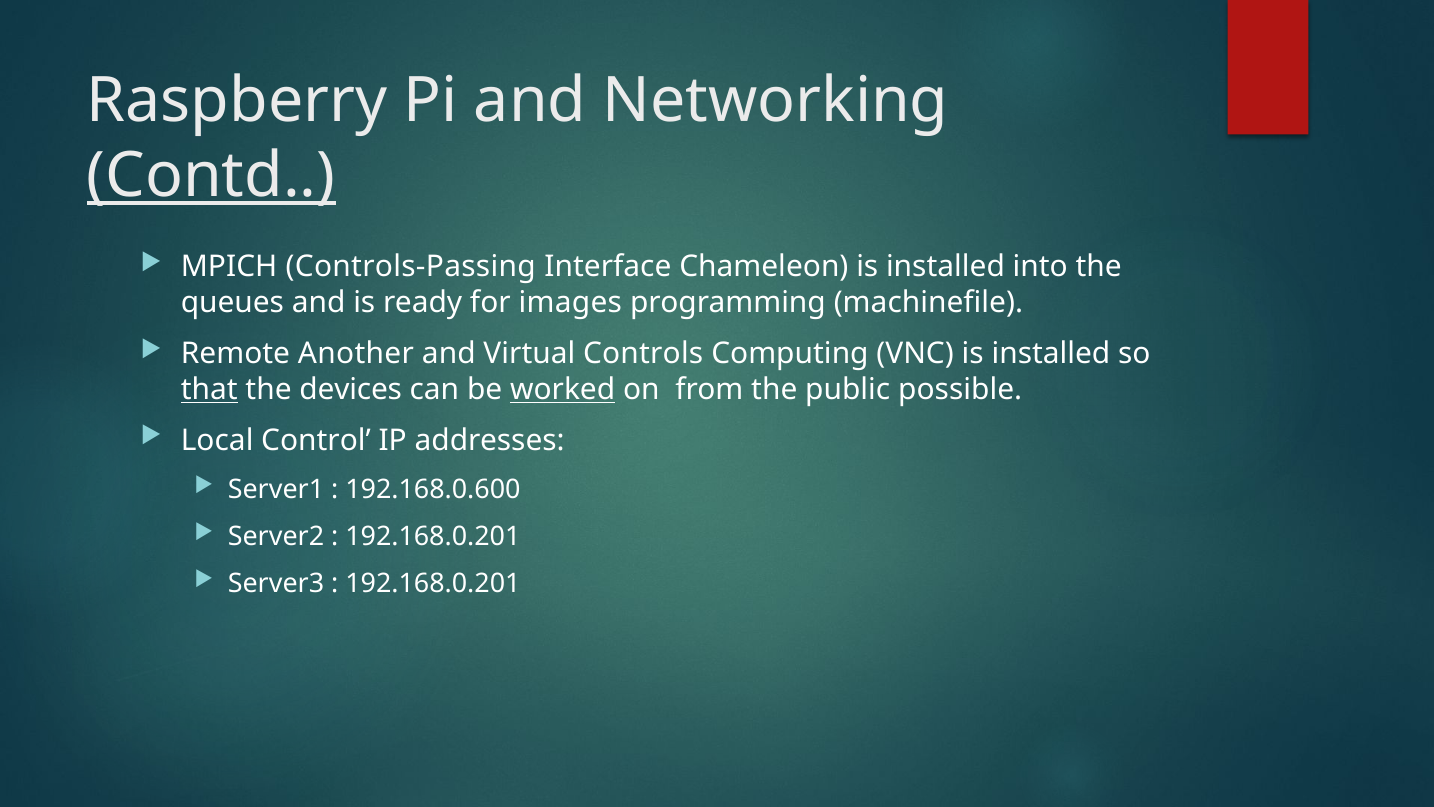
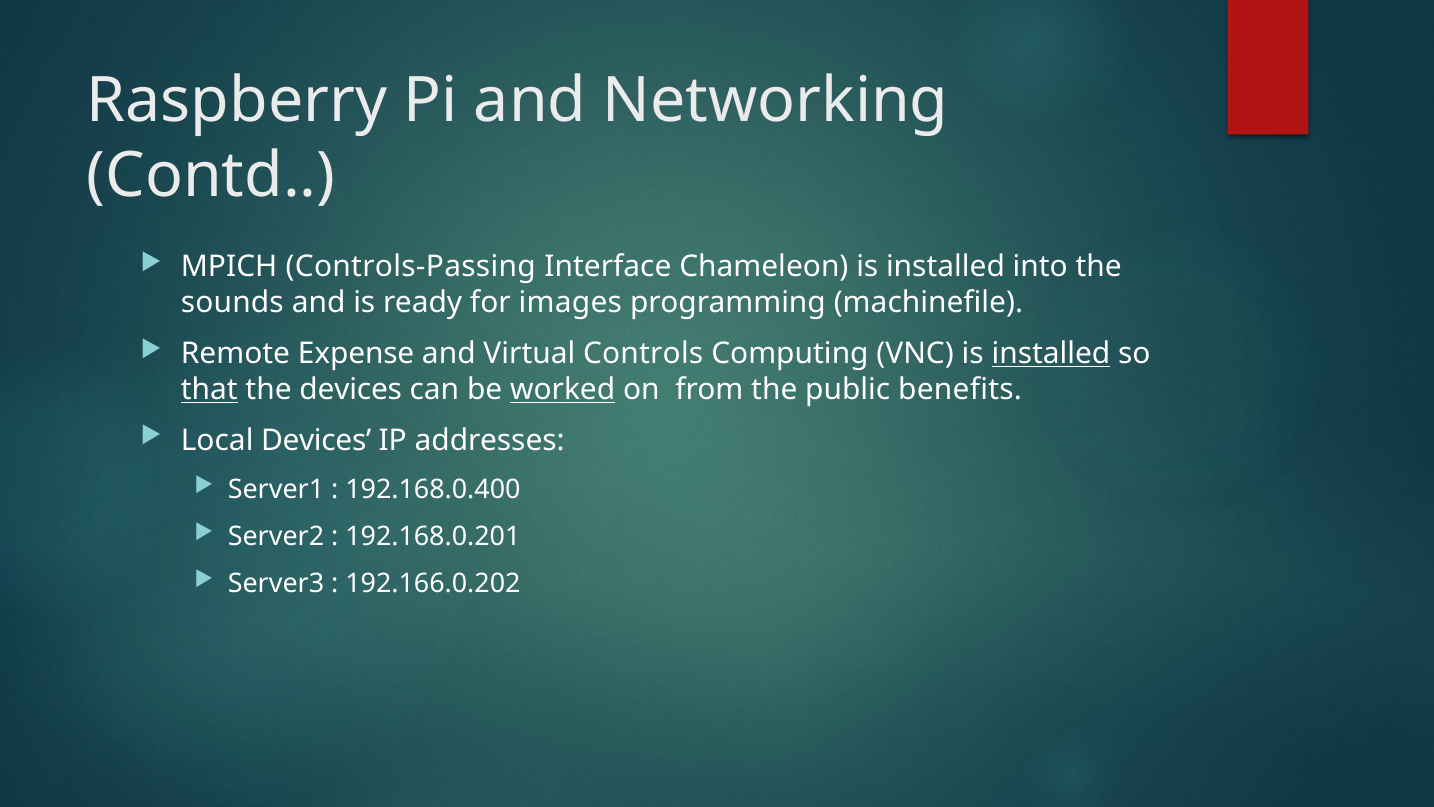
Contd underline: present -> none
queues: queues -> sounds
Another: Another -> Expense
installed at (1051, 354) underline: none -> present
possible: possible -> benefits
Local Control: Control -> Devices
192.168.0.600: 192.168.0.600 -> 192.168.0.400
192.168.0.201 at (433, 583): 192.168.0.201 -> 192.166.0.202
